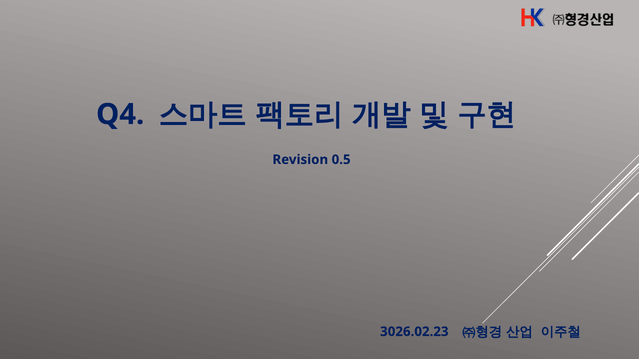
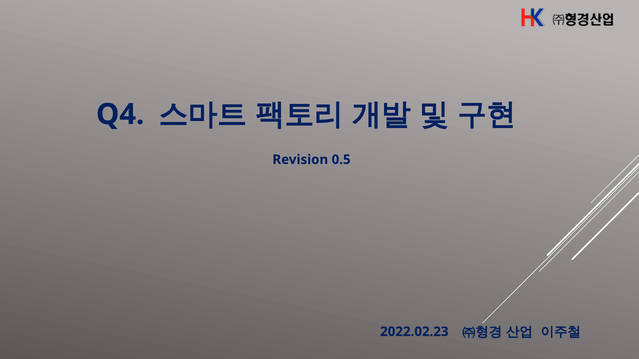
3026.02.23: 3026.02.23 -> 2022.02.23
